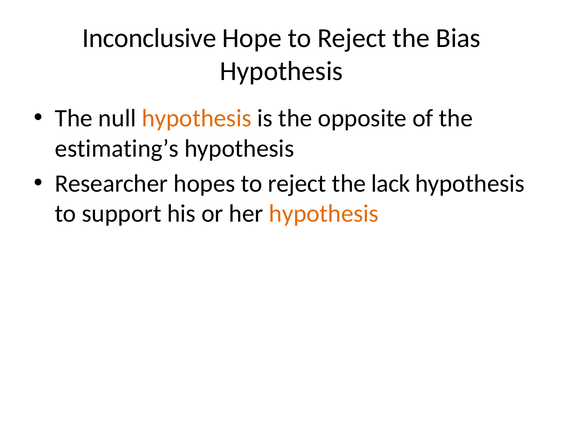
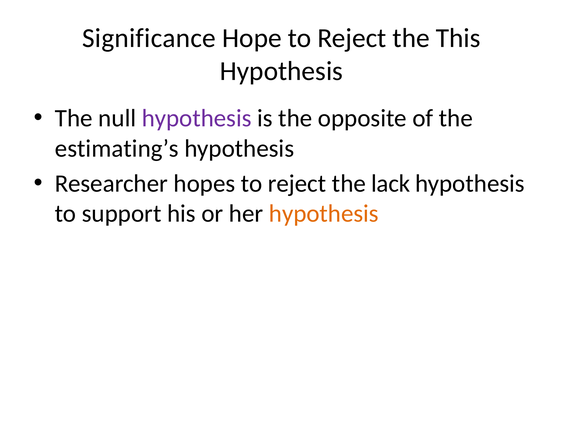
Inconclusive: Inconclusive -> Significance
Bias: Bias -> This
hypothesis at (197, 118) colour: orange -> purple
